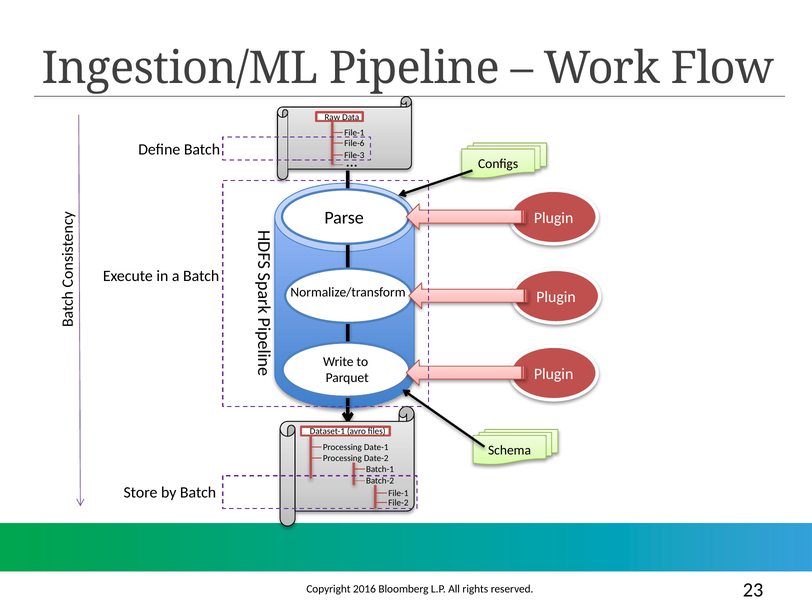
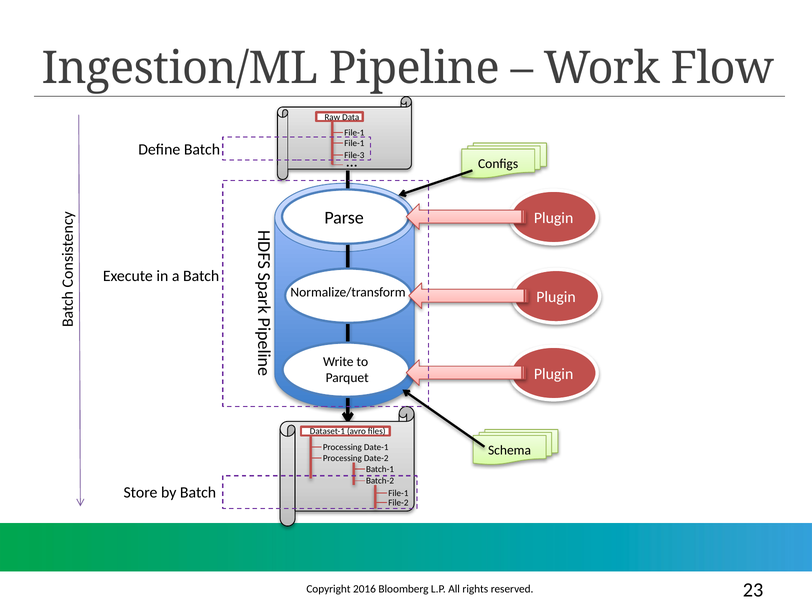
File-6 at (354, 143): File-6 -> File-1
